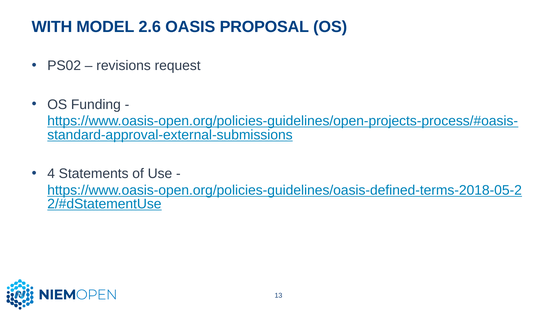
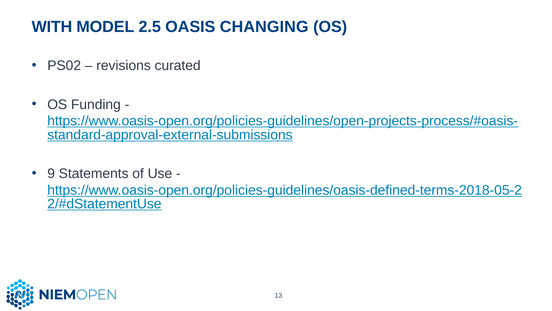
2.6: 2.6 -> 2.5
PROPOSAL: PROPOSAL -> CHANGING
request: request -> curated
4: 4 -> 9
